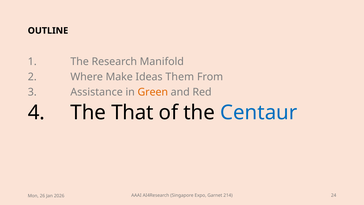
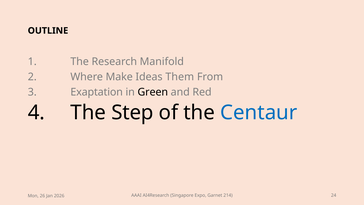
Assistance: Assistance -> Exaptation
Green colour: orange -> black
That: That -> Step
